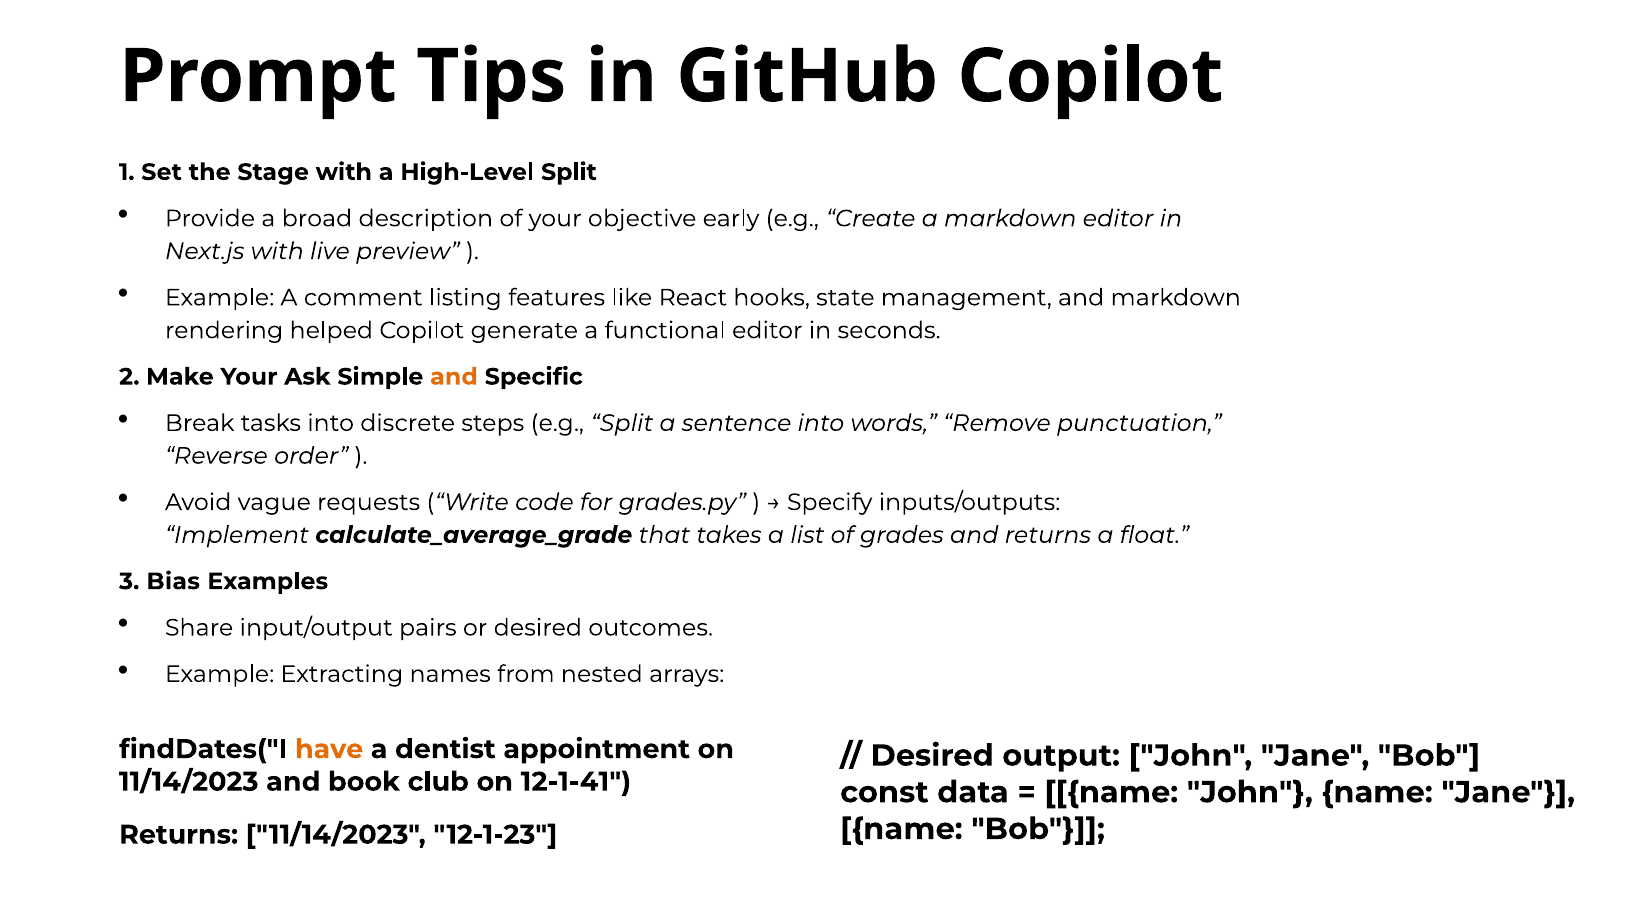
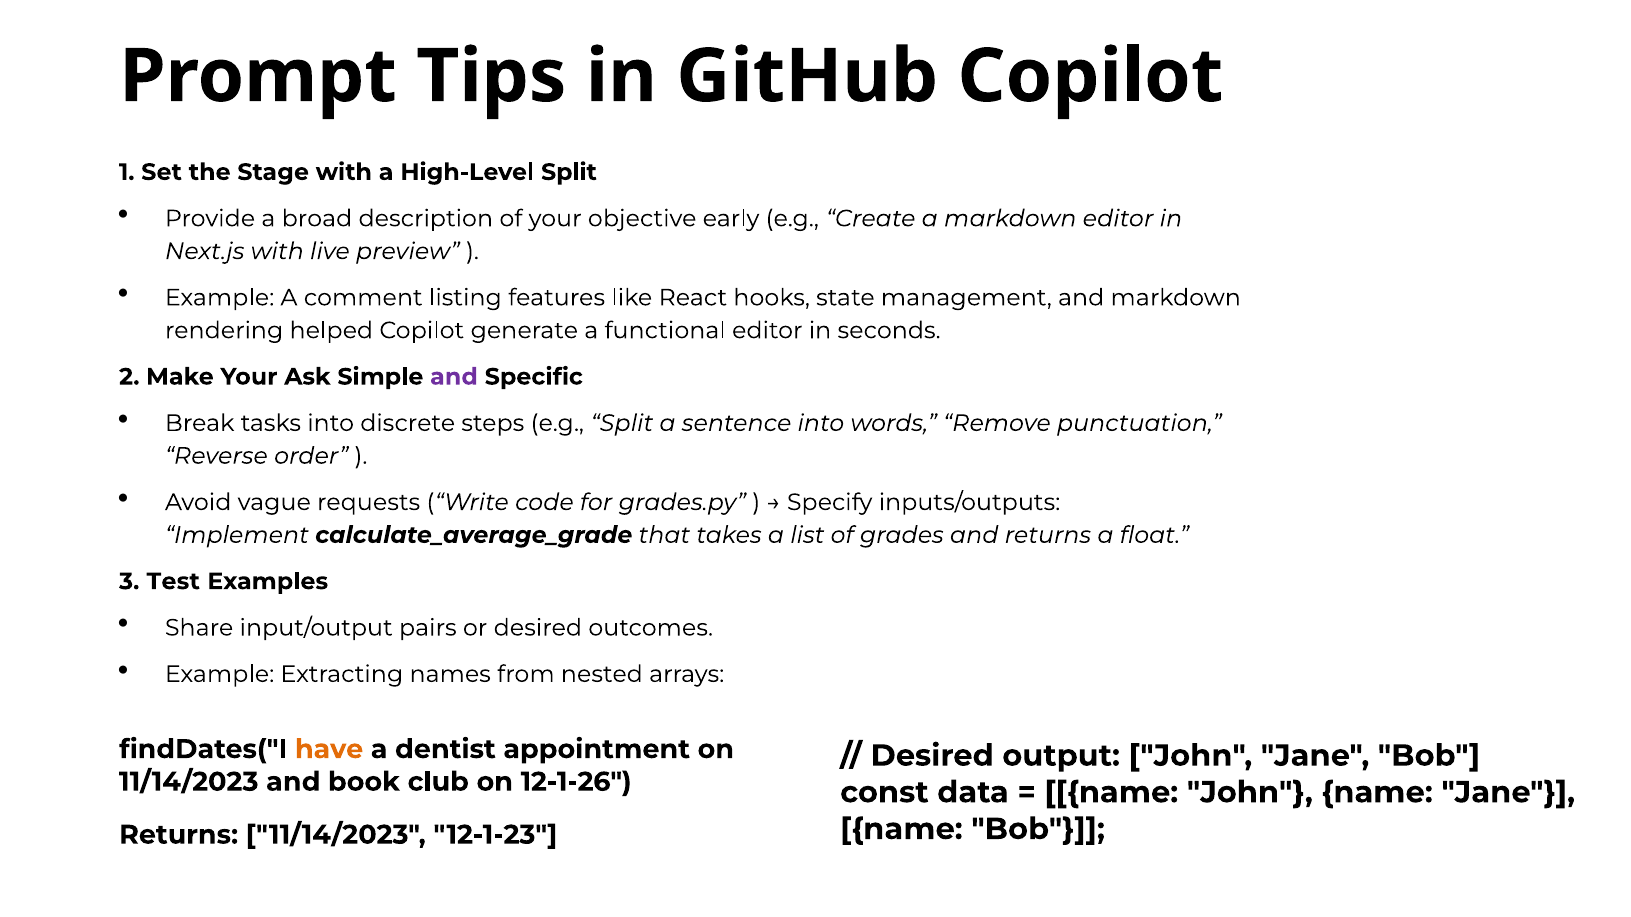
and at (454, 377) colour: orange -> purple
Bias: Bias -> Test
12-1-41: 12-1-41 -> 12-1-26
